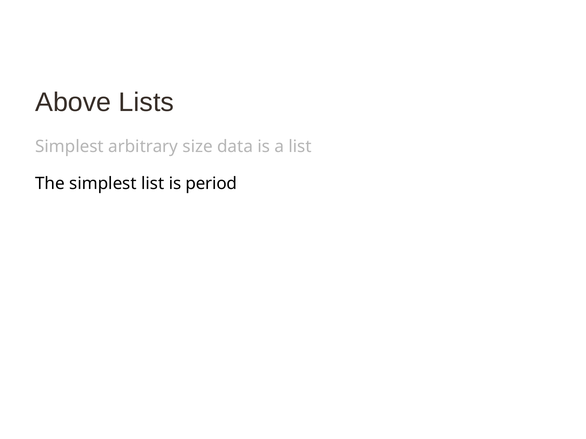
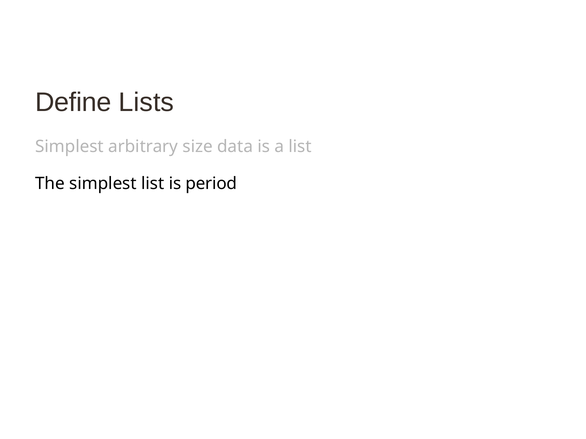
Above: Above -> Define
